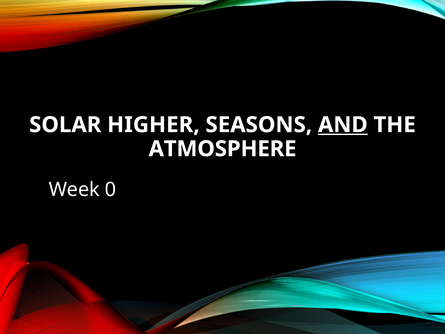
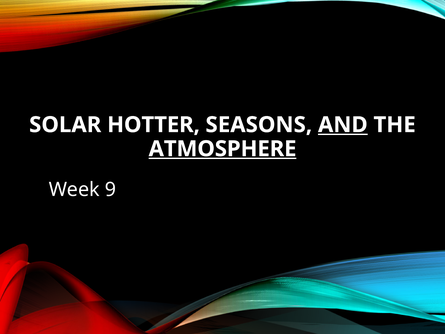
HIGHER: HIGHER -> HOTTER
ATMOSPHERE underline: none -> present
0: 0 -> 9
